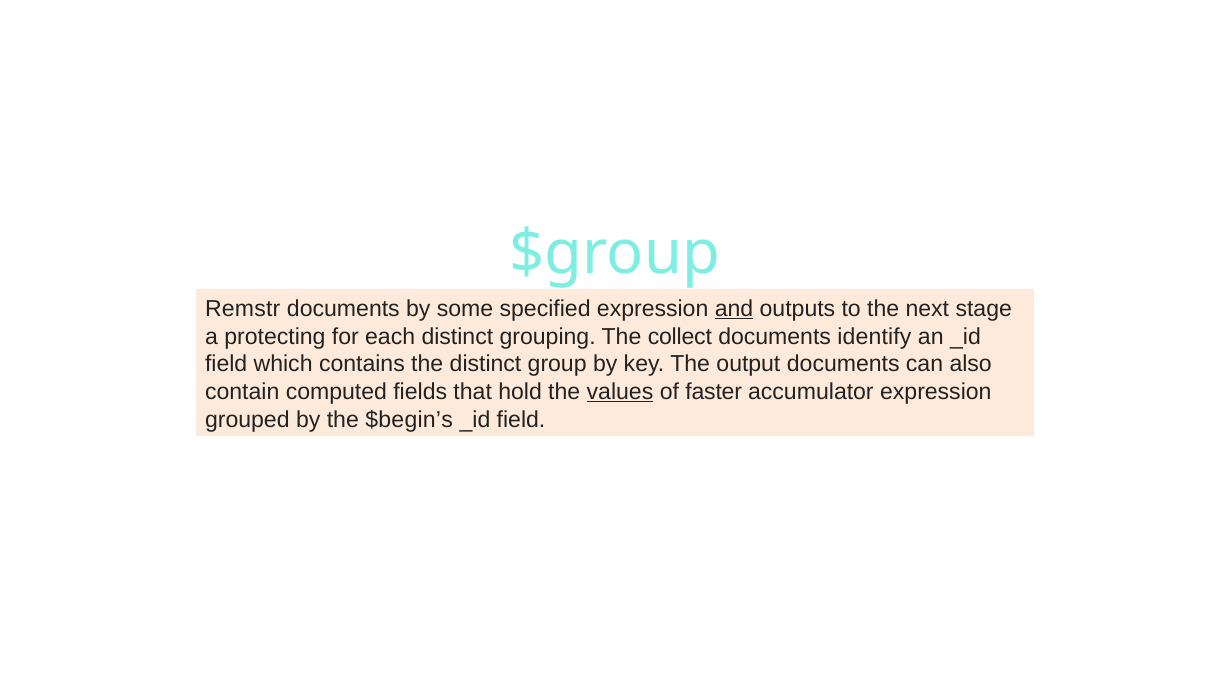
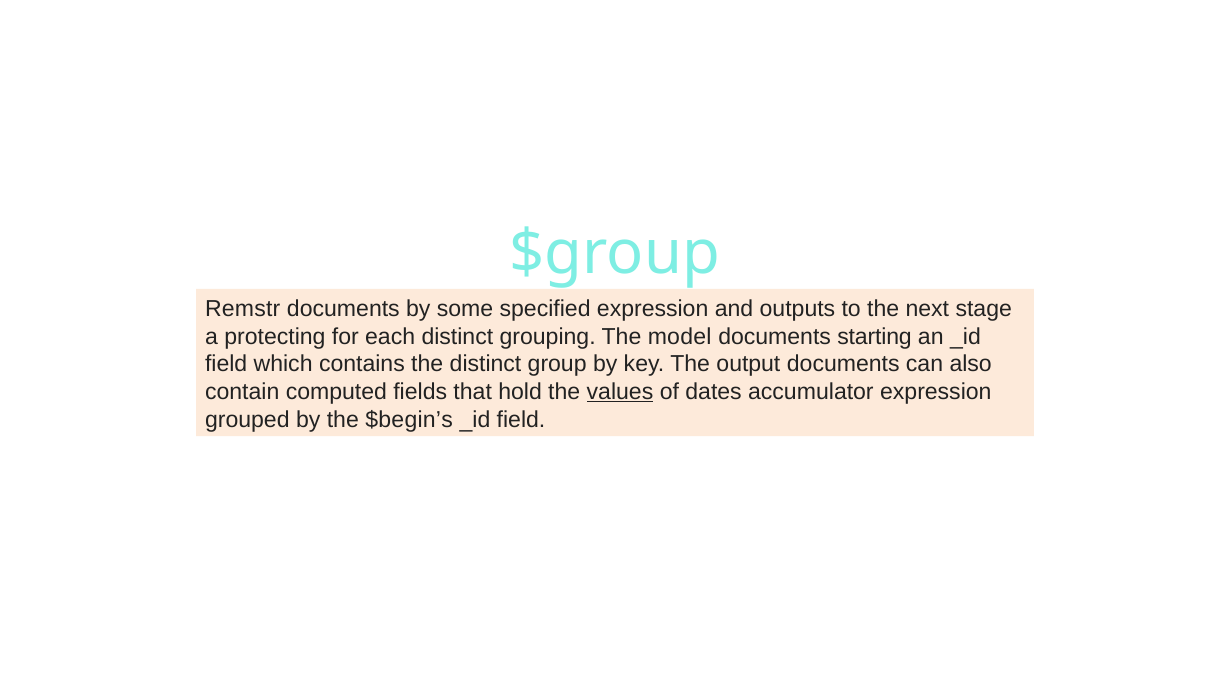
and underline: present -> none
collect: collect -> model
identify: identify -> starting
faster: faster -> dates
